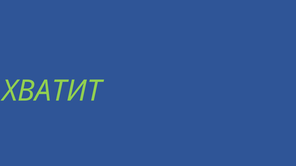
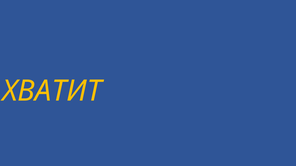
ХВАТИТ colour: light green -> yellow
